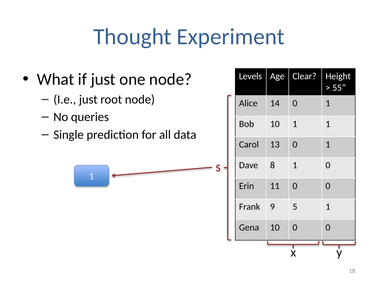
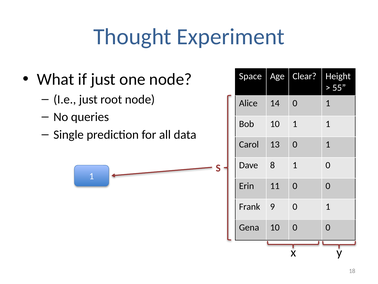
Levels: Levels -> Space
9 5: 5 -> 0
